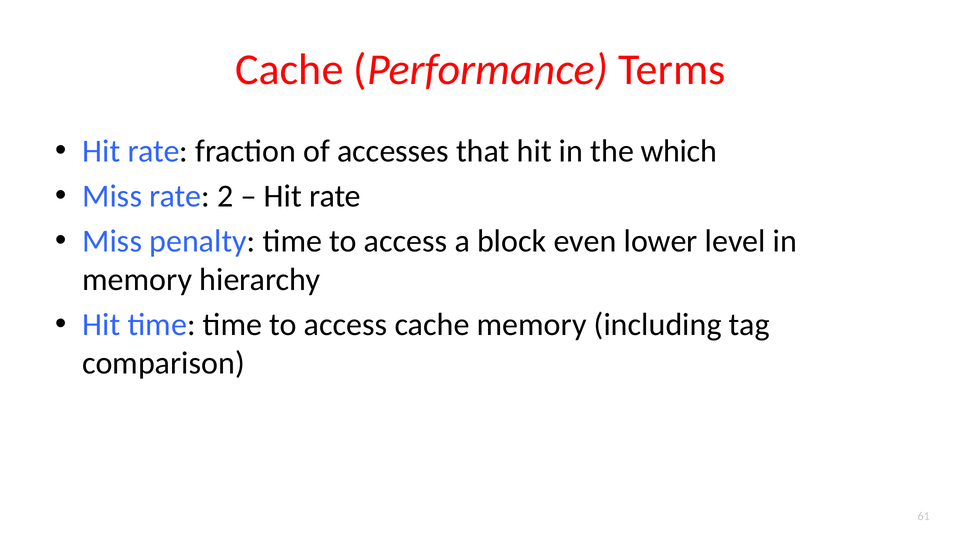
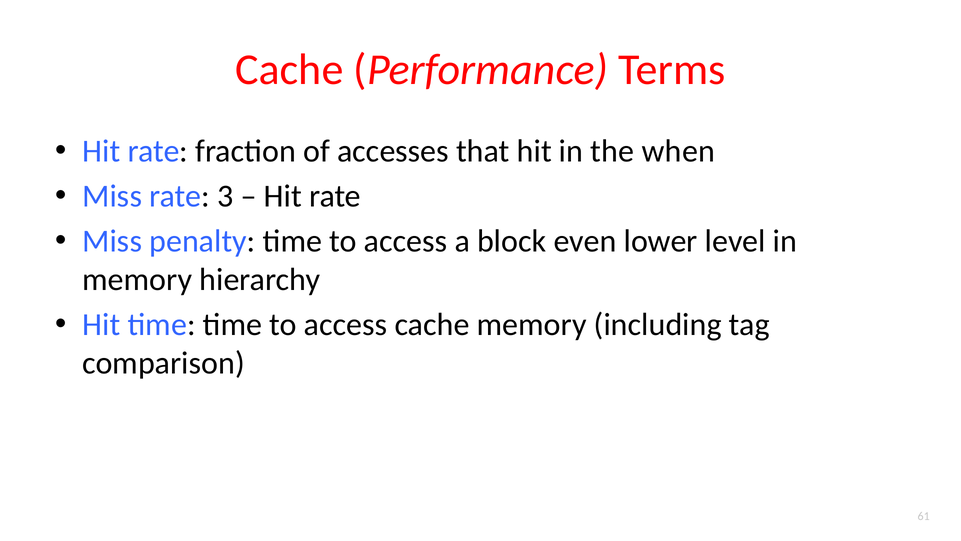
which: which -> when
2: 2 -> 3
